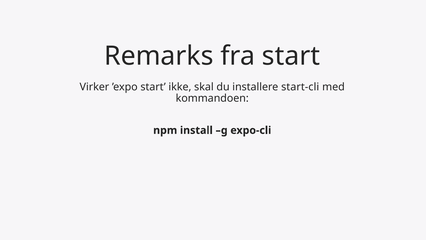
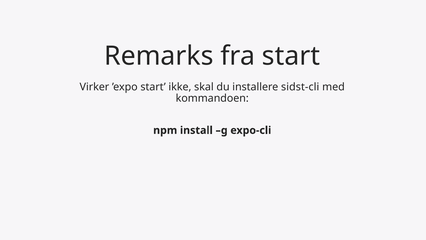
start-cli: start-cli -> sidst-cli
